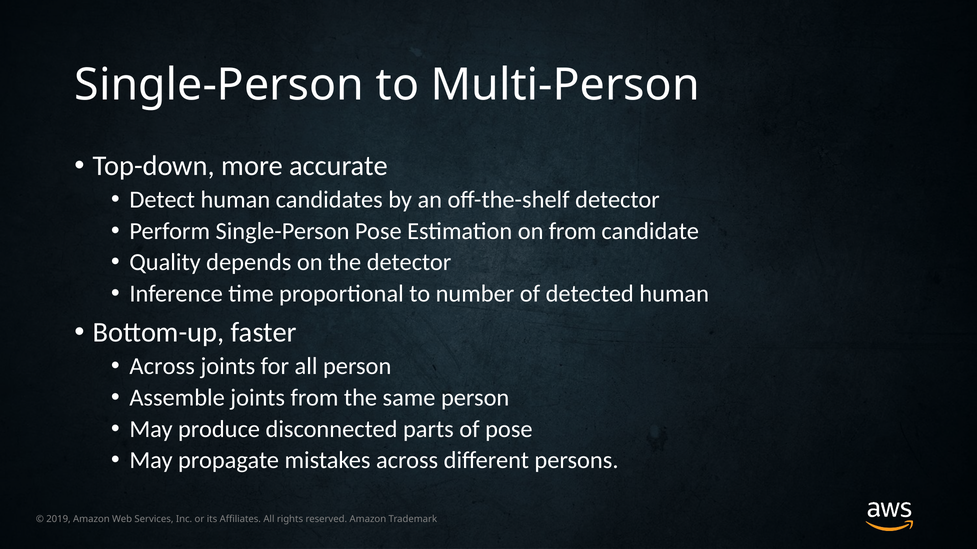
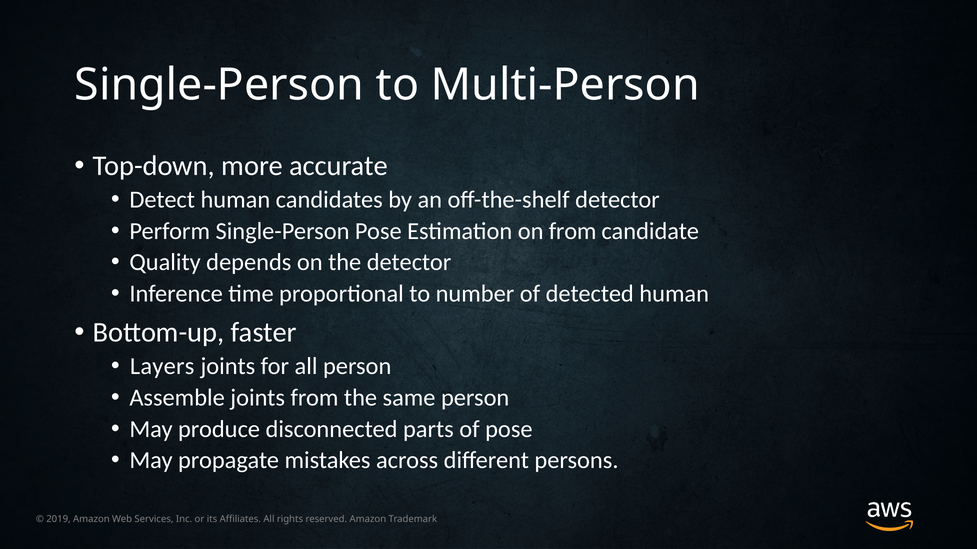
Across at (162, 367): Across -> Layers
